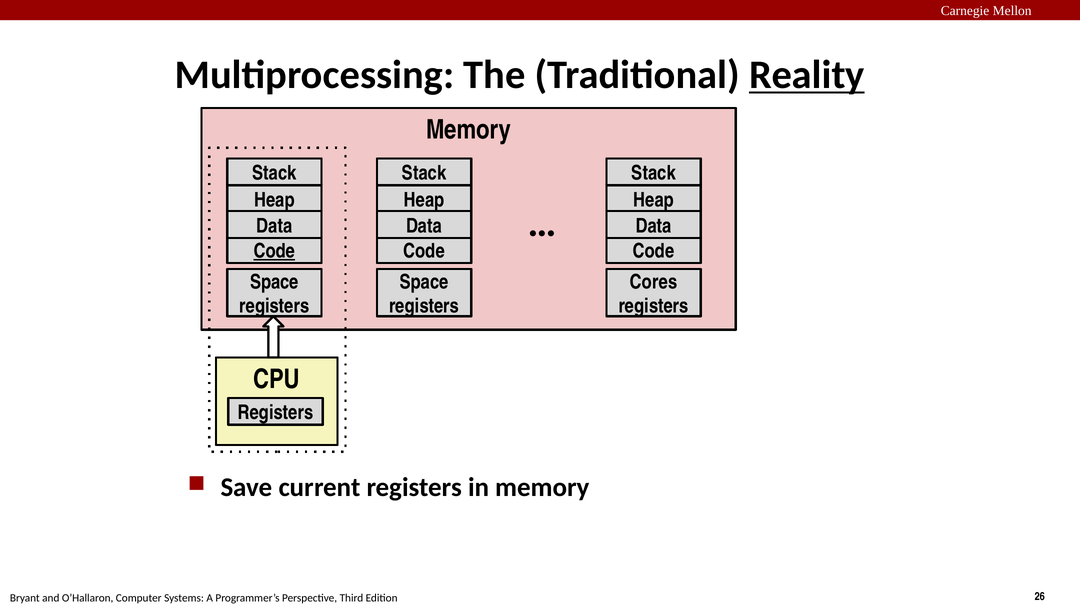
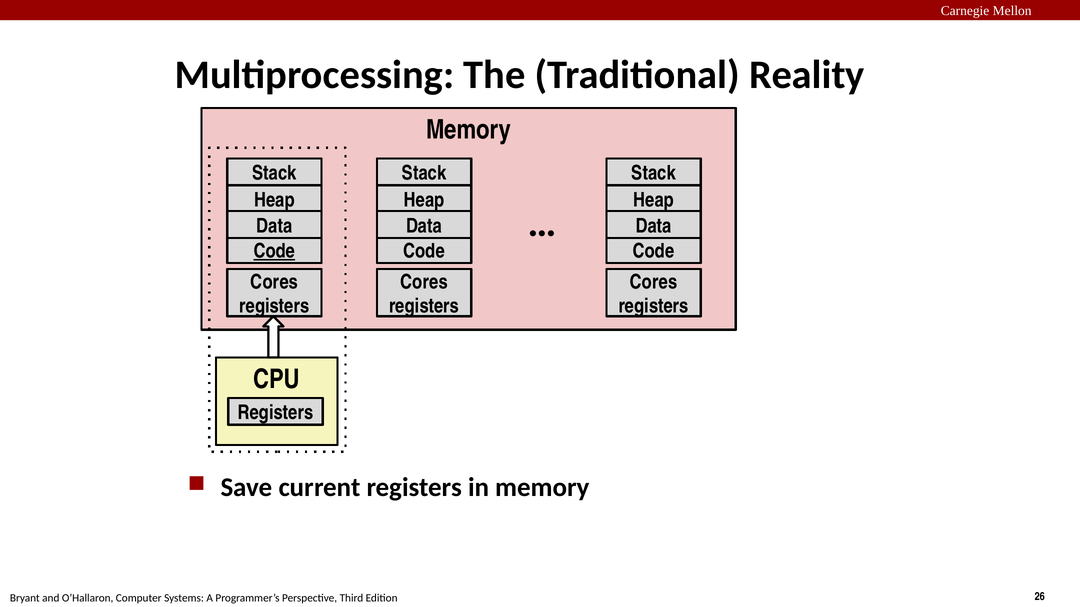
Reality underline: present -> none
Space at (274, 282): Space -> Cores
Space at (424, 282): Space -> Cores
